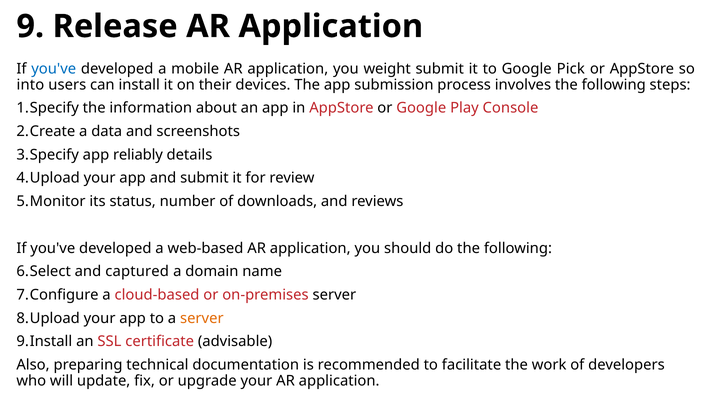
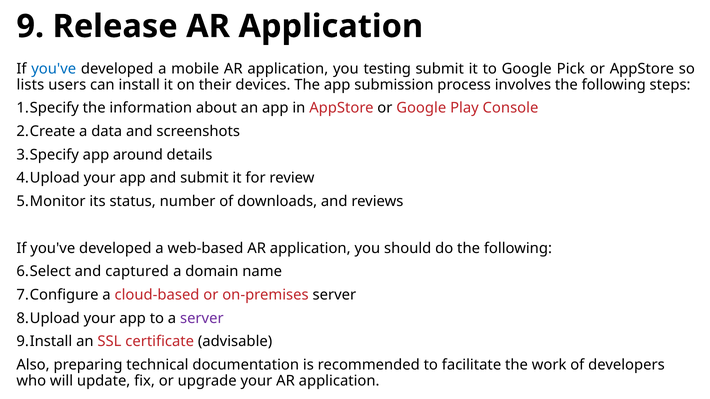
weight: weight -> testing
into: into -> lists
reliably: reliably -> around
server at (202, 319) colour: orange -> purple
